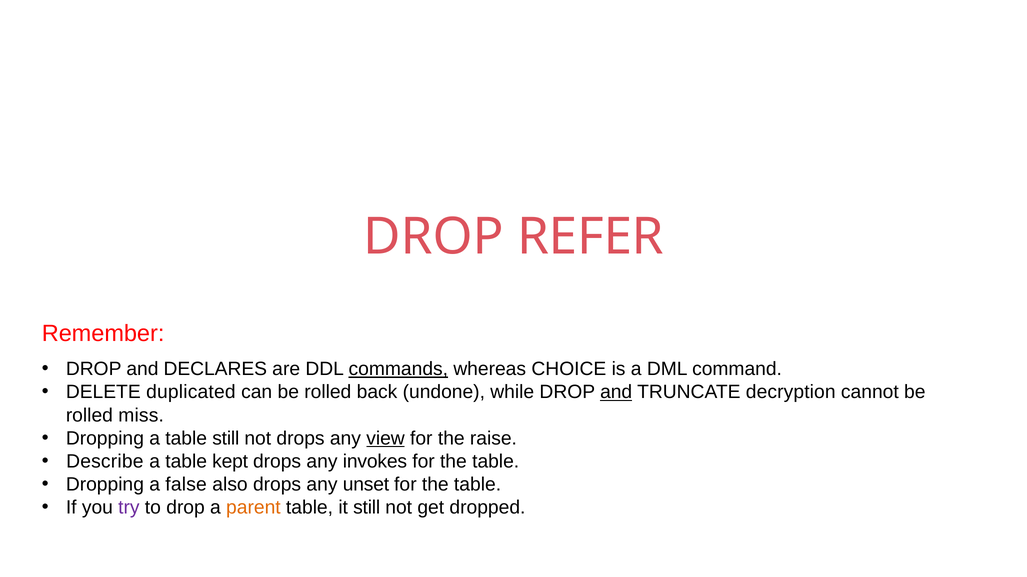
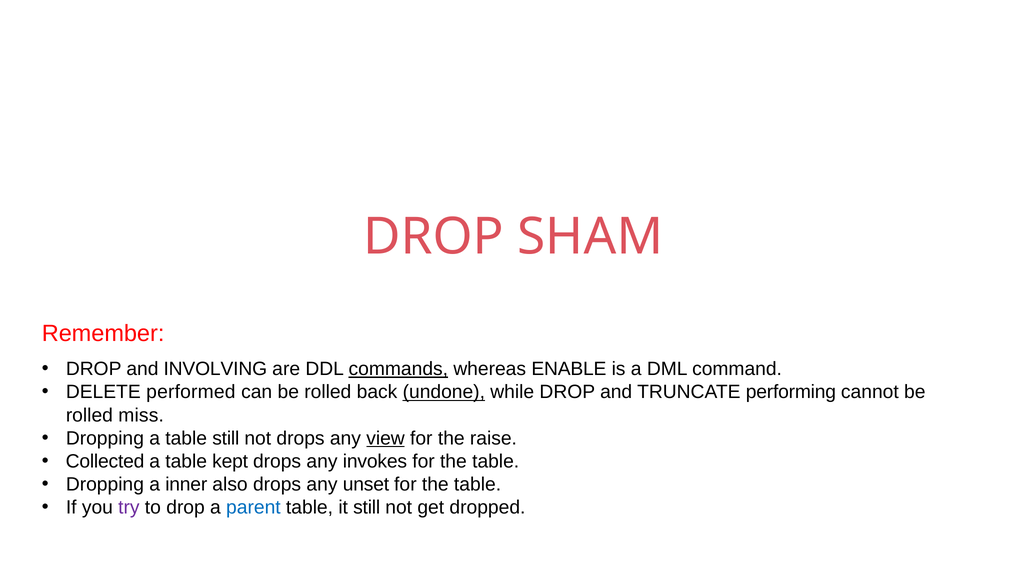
REFER: REFER -> SHAM
DECLARES: DECLARES -> INVOLVING
CHOICE: CHOICE -> ENABLE
duplicated: duplicated -> performed
undone underline: none -> present
and at (616, 393) underline: present -> none
decryption: decryption -> performing
Describe: Describe -> Collected
false: false -> inner
parent colour: orange -> blue
